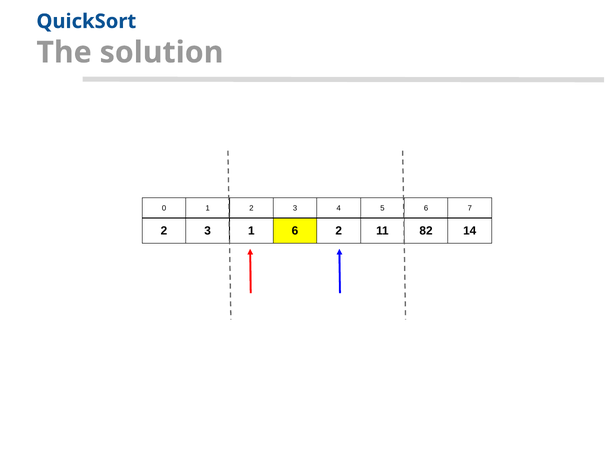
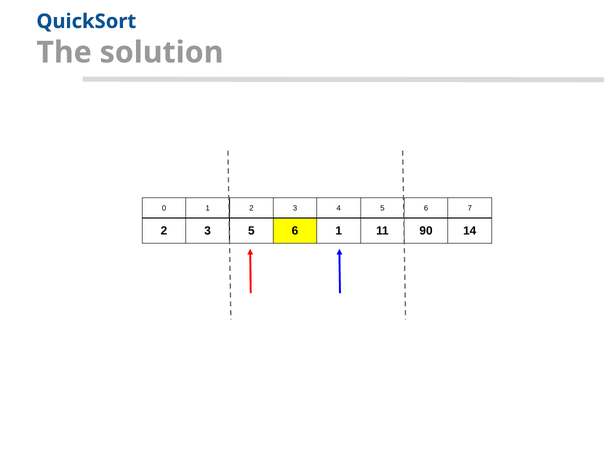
3 1: 1 -> 5
6 2: 2 -> 1
82: 82 -> 90
